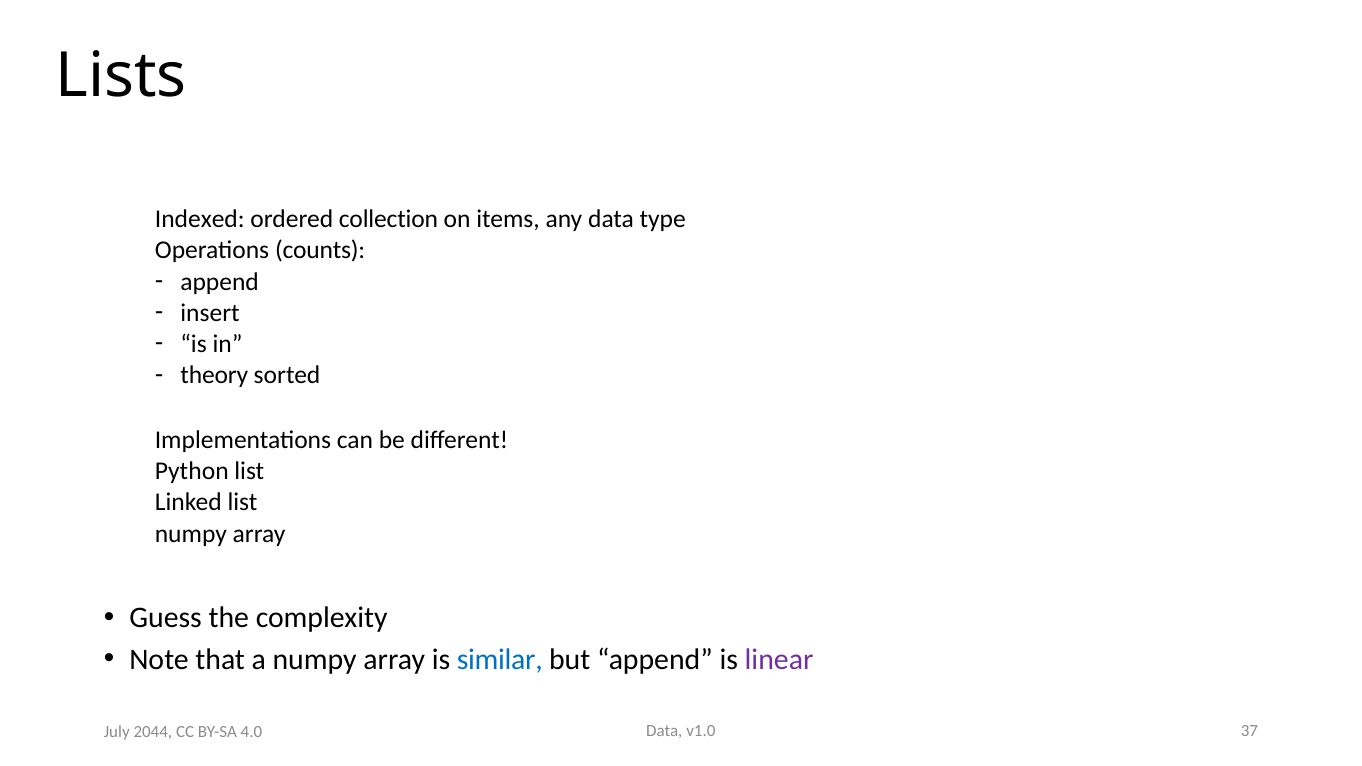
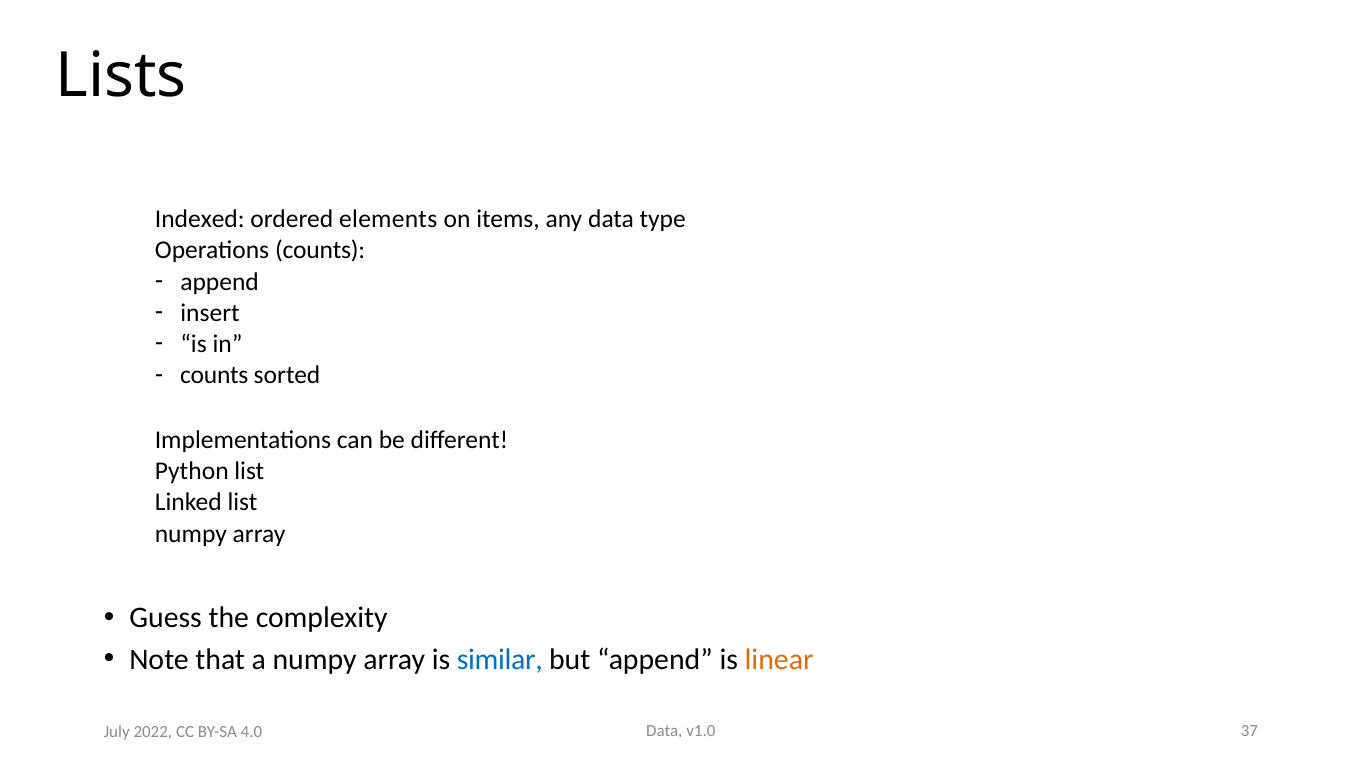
collection: collection -> elements
theory at (214, 375): theory -> counts
linear colour: purple -> orange
2044: 2044 -> 2022
